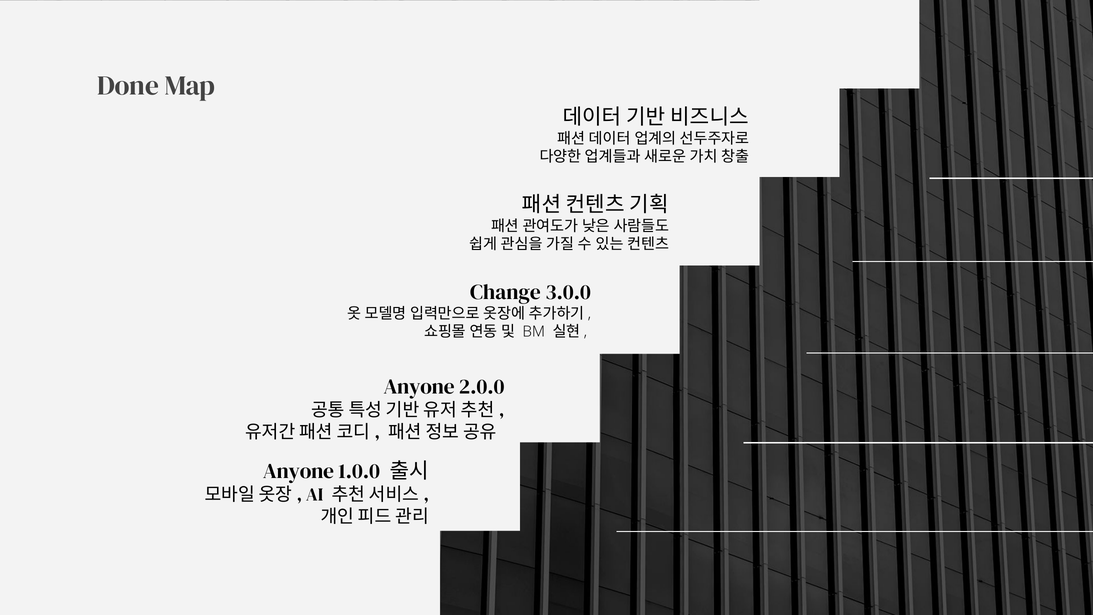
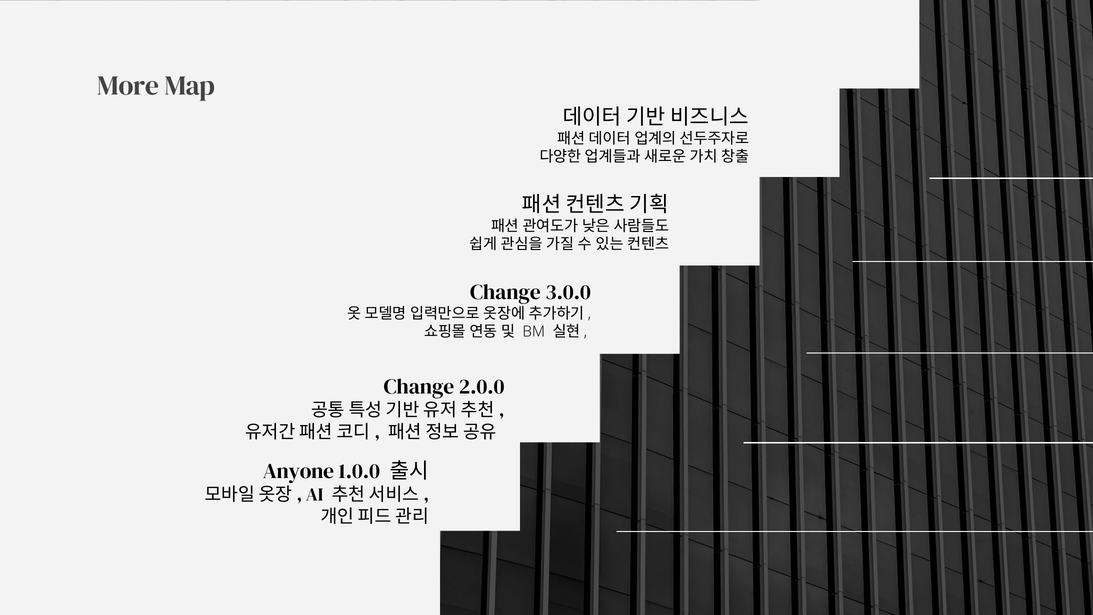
Done: Done -> More
Anyone at (419, 387): Anyone -> Change
